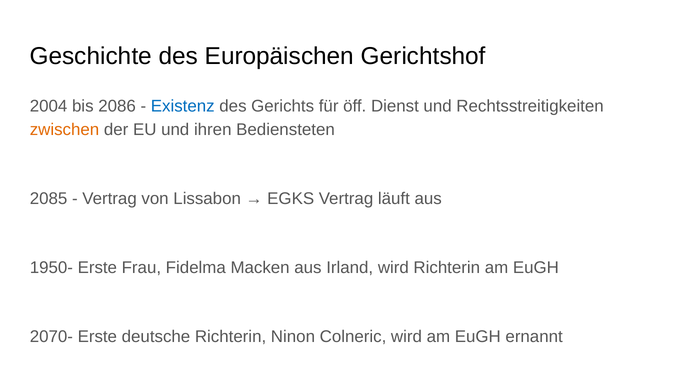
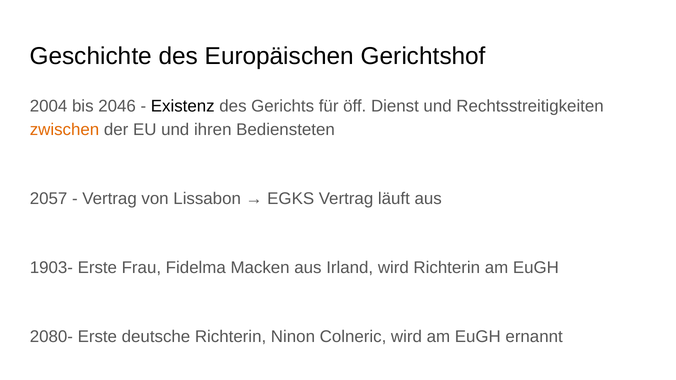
2086: 2086 -> 2046
Existenz colour: blue -> black
2085: 2085 -> 2057
1950-: 1950- -> 1903-
2070-: 2070- -> 2080-
